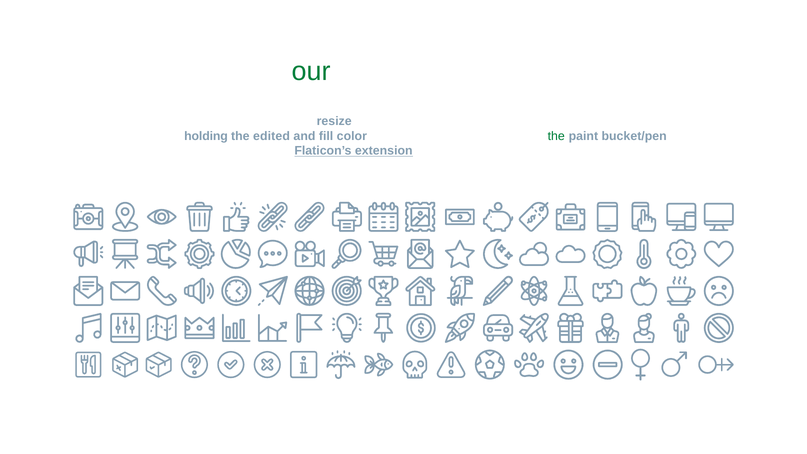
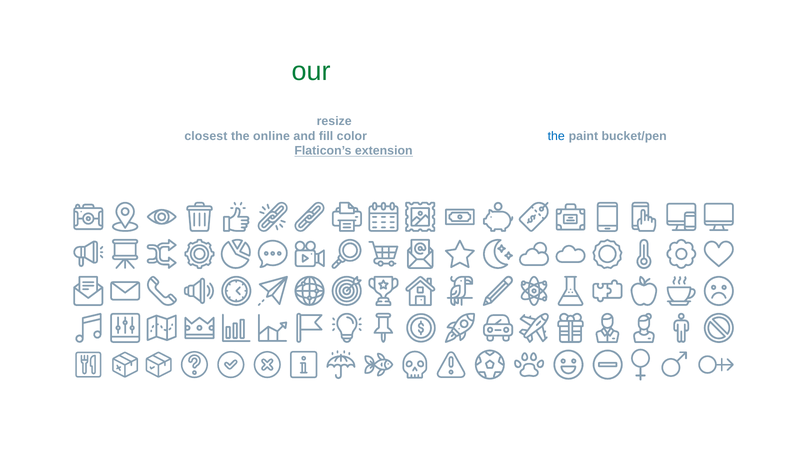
holding: holding -> closest
edited: edited -> online
the at (556, 136) colour: green -> blue
